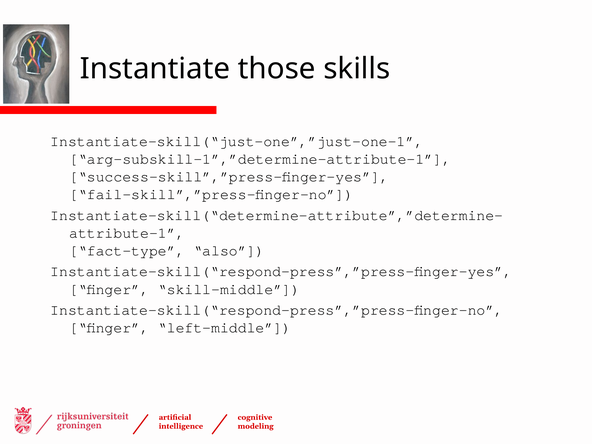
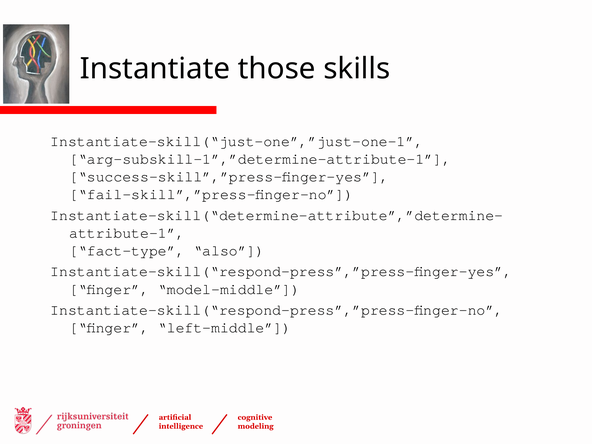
skill-middle: skill-middle -> model-middle
